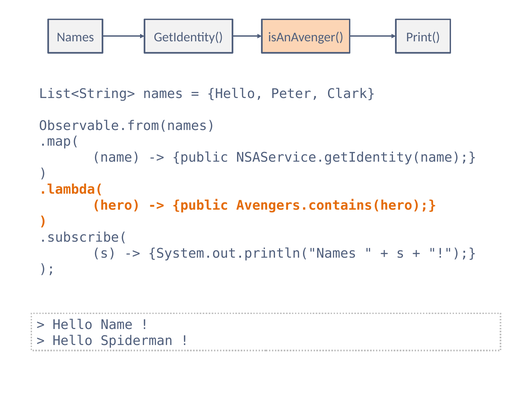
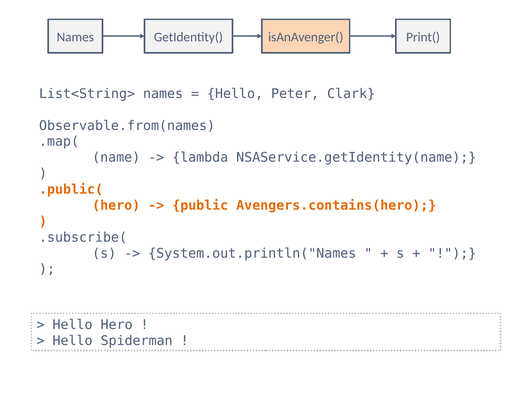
public at (200, 158): public -> lambda
.lambda(: .lambda( -> .public(
Hello Name: Name -> Hero
